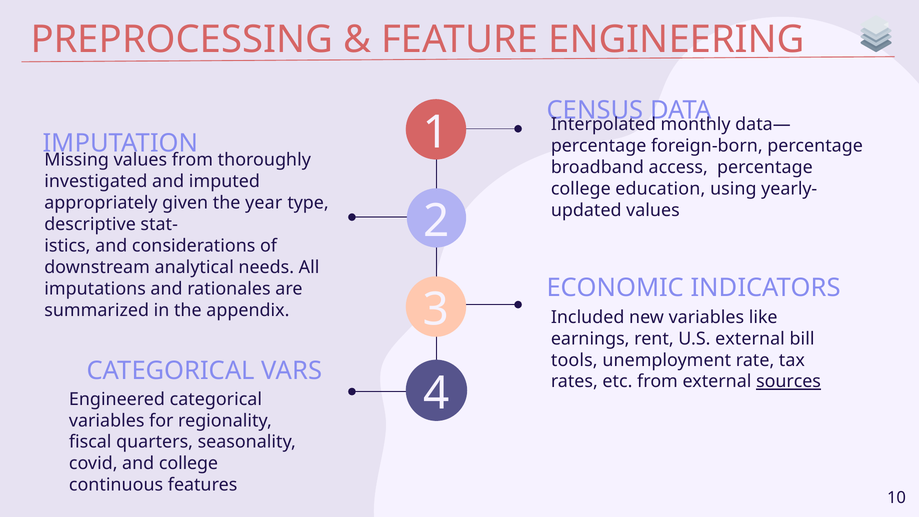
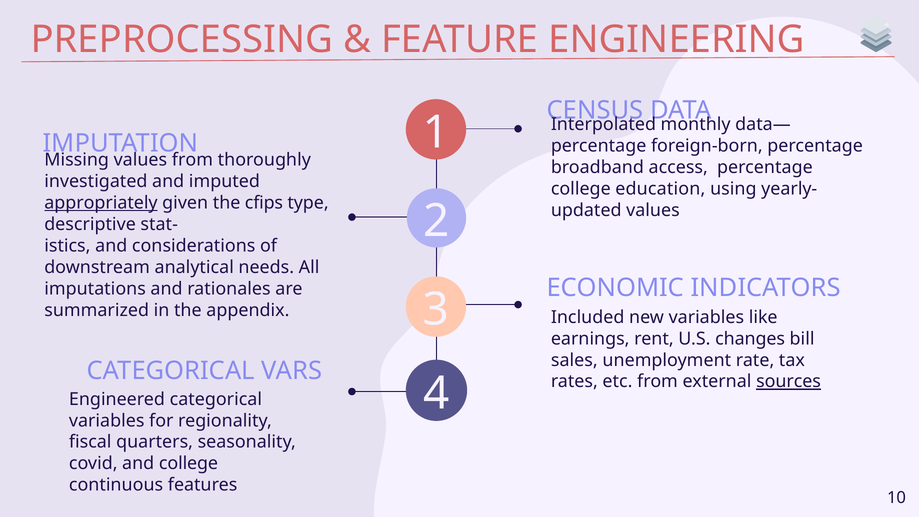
appropriately underline: none -> present
year: year -> cfips
U.S external: external -> changes
tools: tools -> sales
